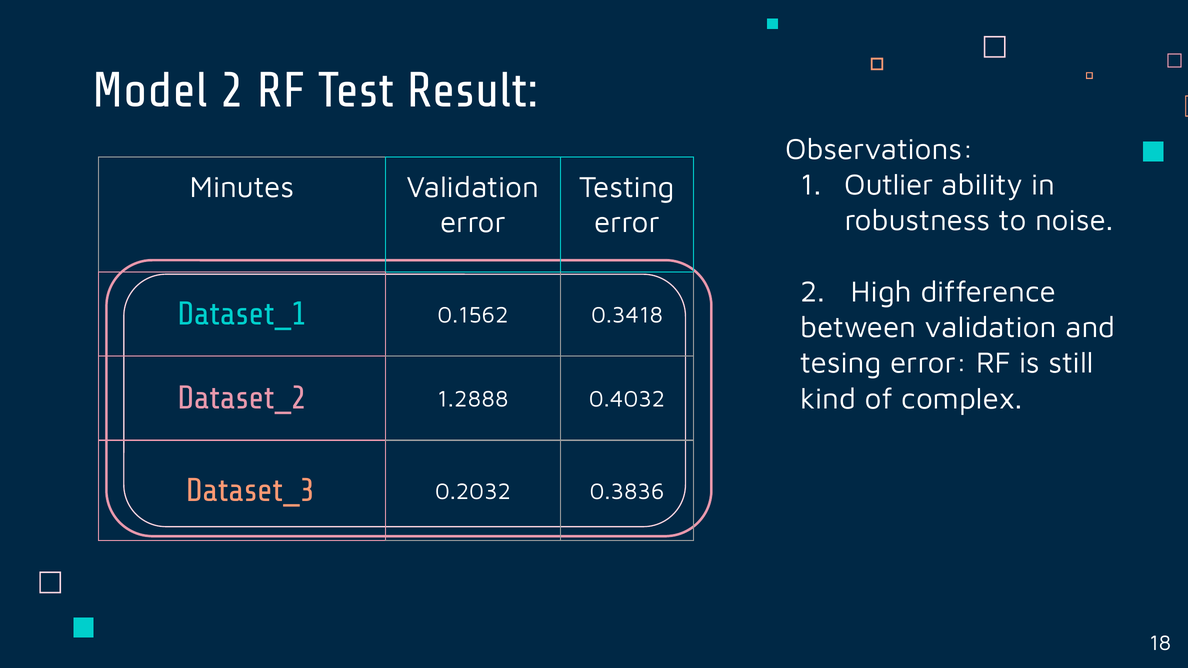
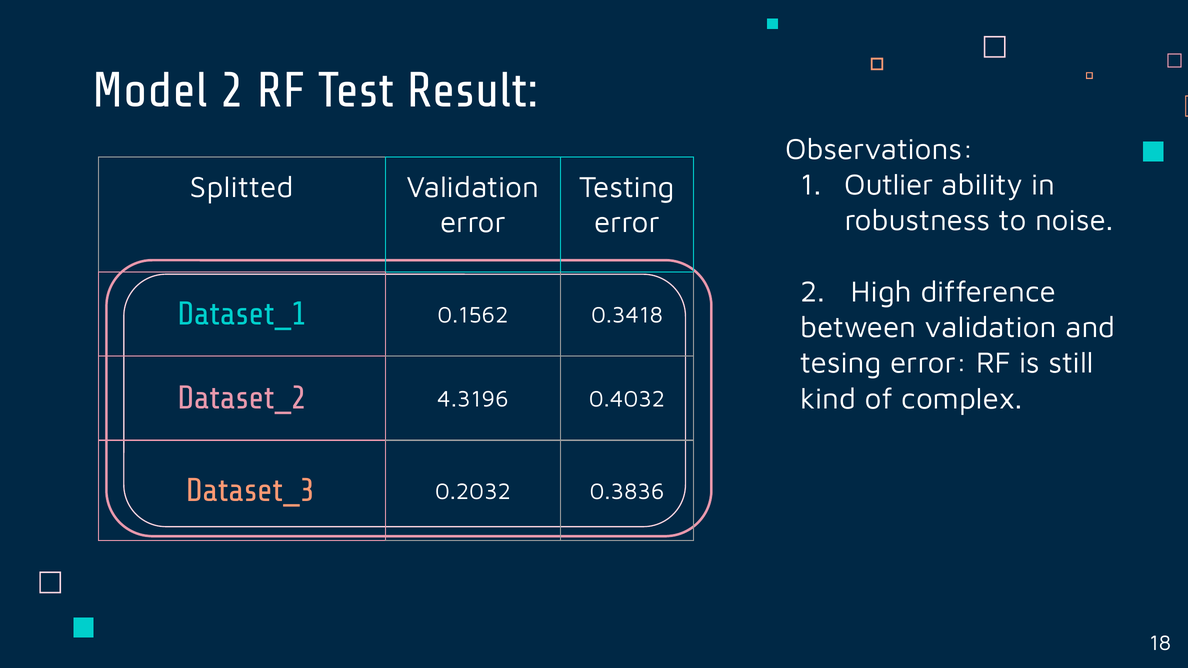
Minutes: Minutes -> Splitted
1.2888: 1.2888 -> 4.3196
